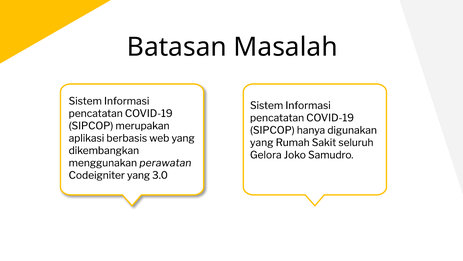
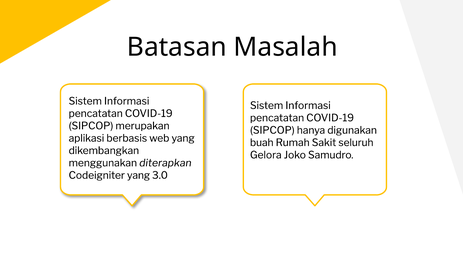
yang at (262, 142): yang -> buah
perawatan: perawatan -> diterapkan
